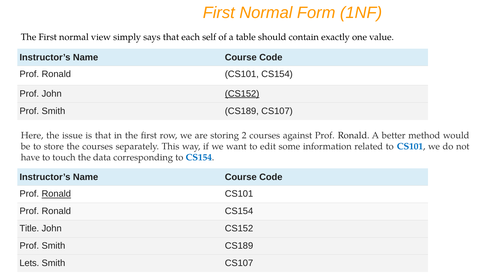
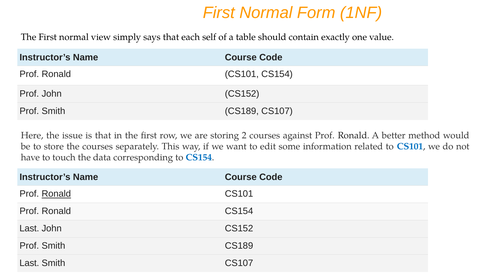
CS152 at (242, 94) underline: present -> none
Title at (29, 228): Title -> Last
Lets at (29, 263): Lets -> Last
